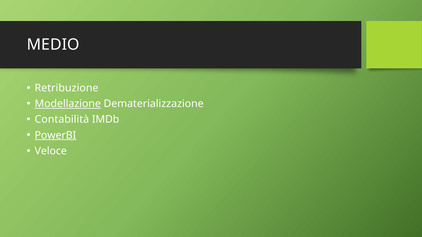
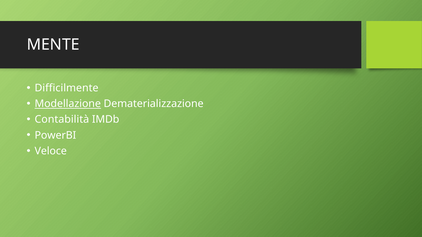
MEDIO: MEDIO -> MENTE
Retribuzione: Retribuzione -> Difficilmente
PowerBI underline: present -> none
